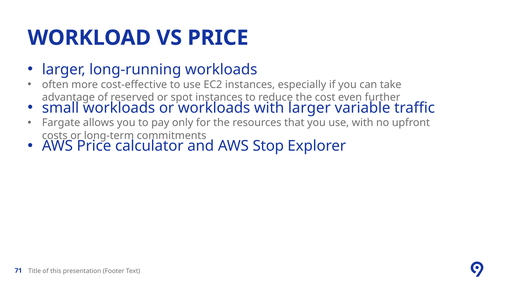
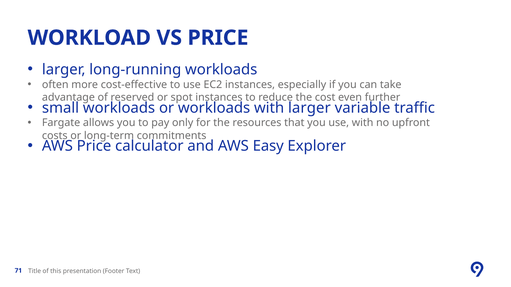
Stop: Stop -> Easy
